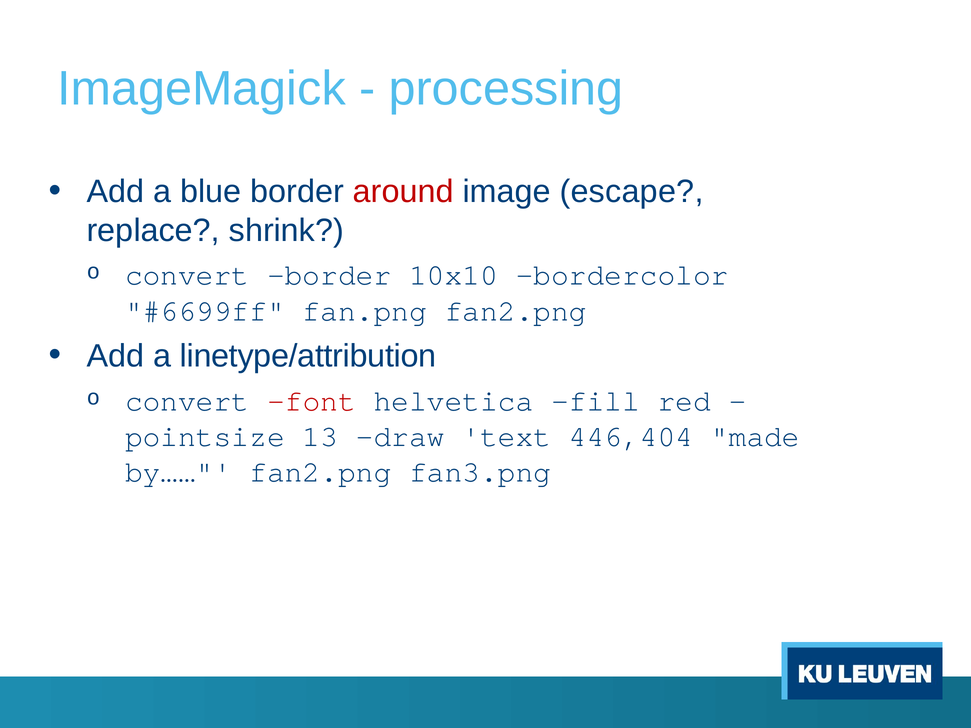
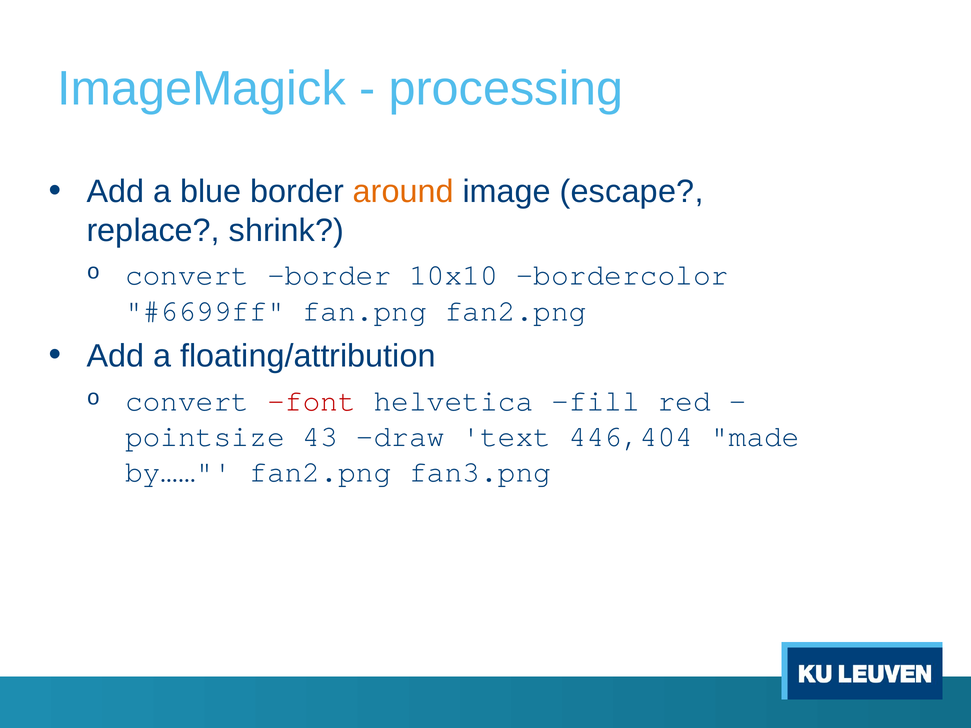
around colour: red -> orange
linetype/attribution: linetype/attribution -> floating/attribution
13: 13 -> 43
